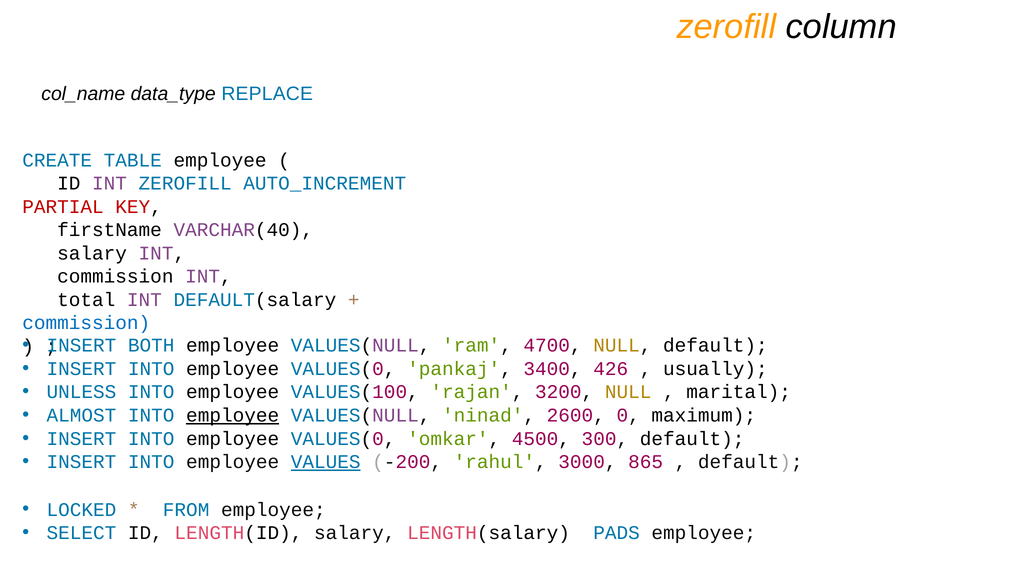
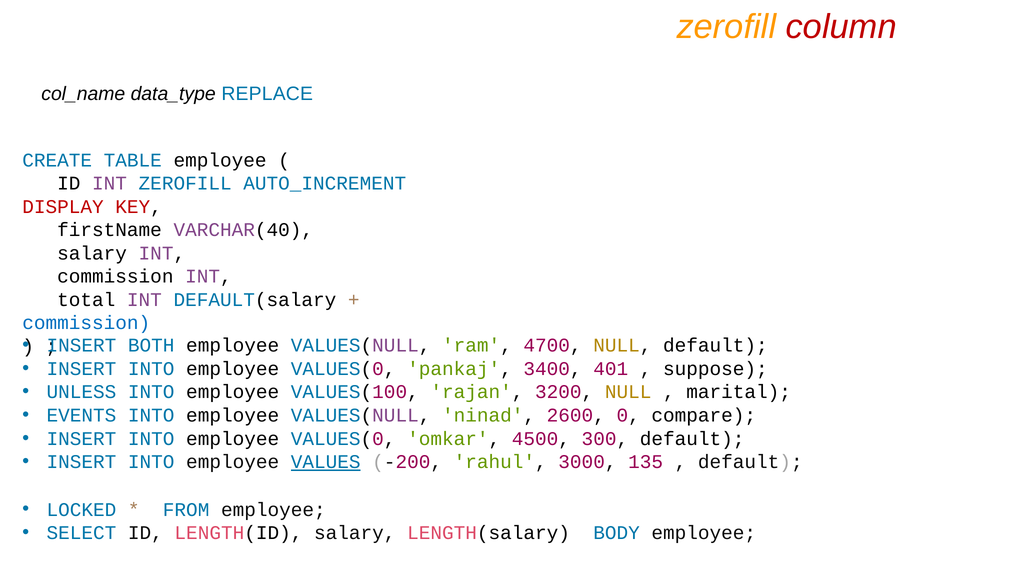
column colour: black -> red
PARTIAL: PARTIAL -> DISPLAY
426: 426 -> 401
usually: usually -> suppose
ALMOST: ALMOST -> EVENTS
employee at (233, 415) underline: present -> none
maximum: maximum -> compare
865: 865 -> 135
PADS: PADS -> BODY
